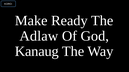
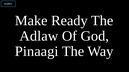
Kanaug: Kanaug -> Pinaagi
